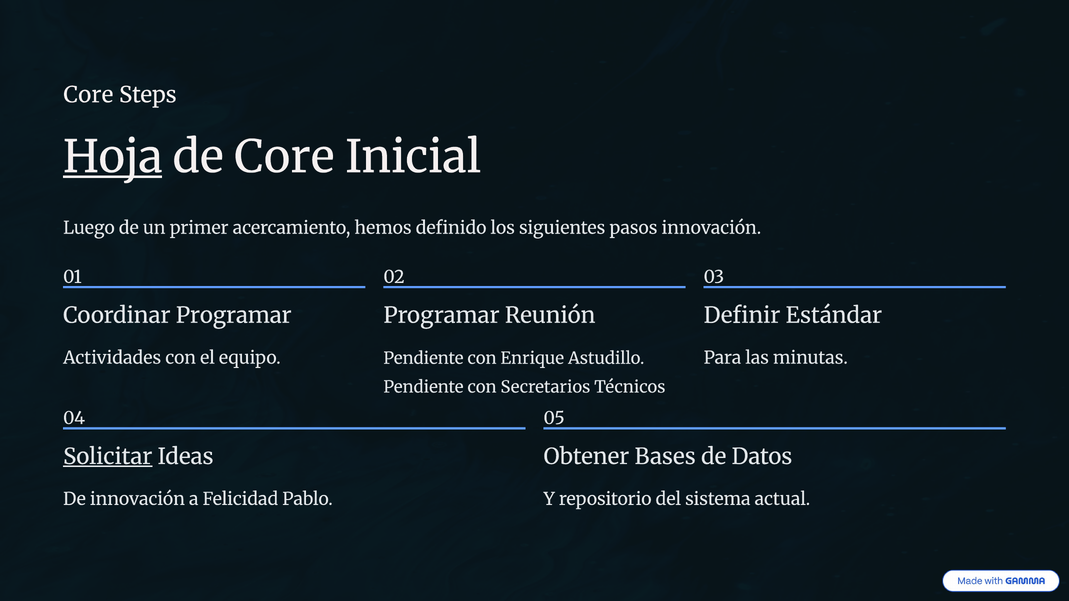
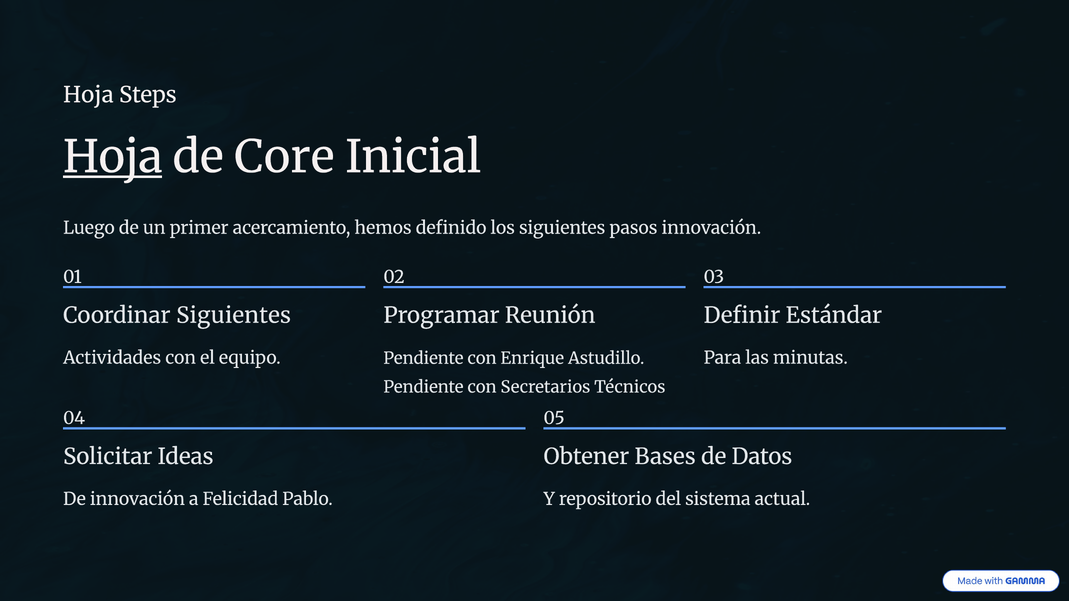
Core at (88, 95): Core -> Hoja
Coordinar Programar: Programar -> Siguientes
Solicitar underline: present -> none
